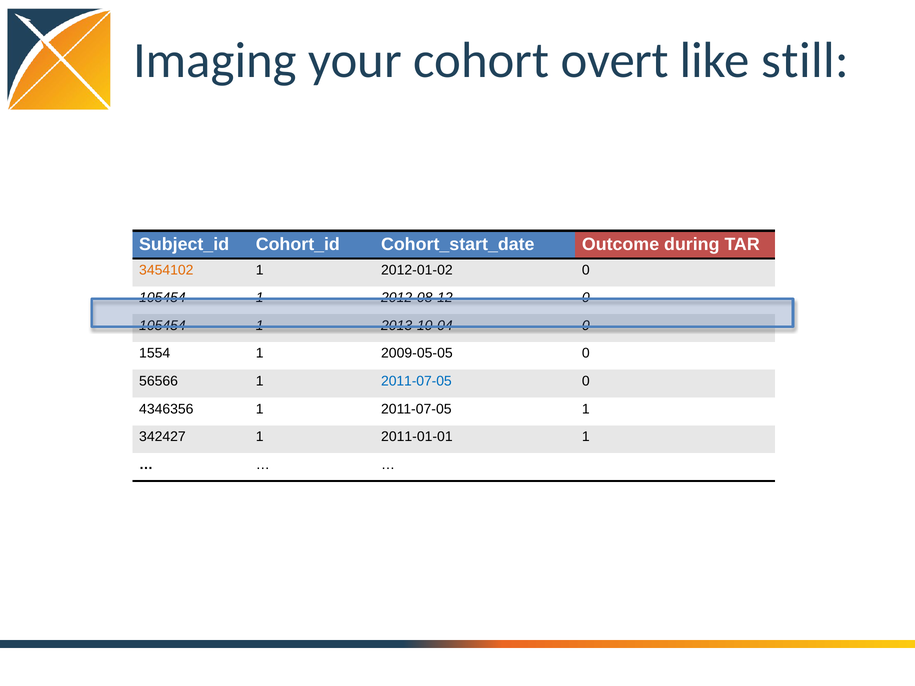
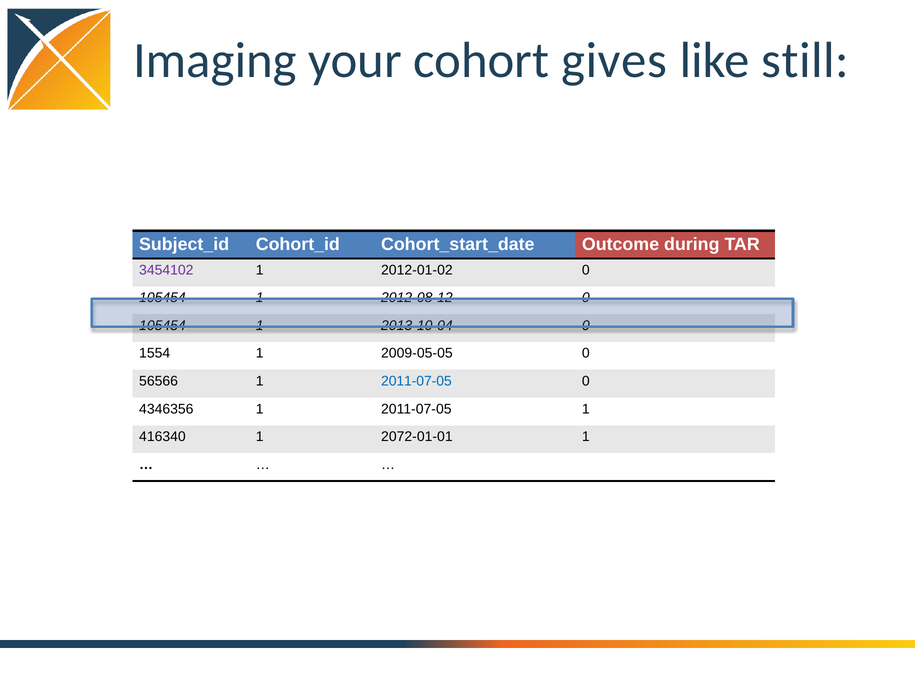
overt: overt -> gives
3454102 colour: orange -> purple
342427: 342427 -> 416340
2011-01-01: 2011-01-01 -> 2072-01-01
